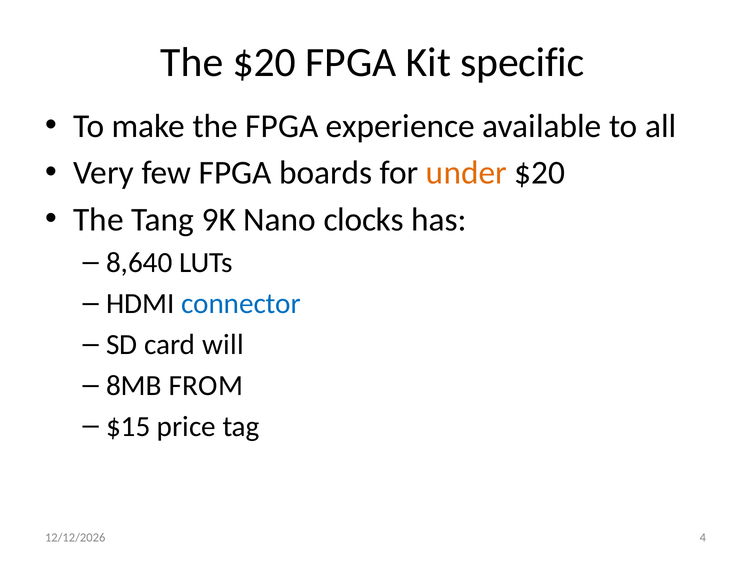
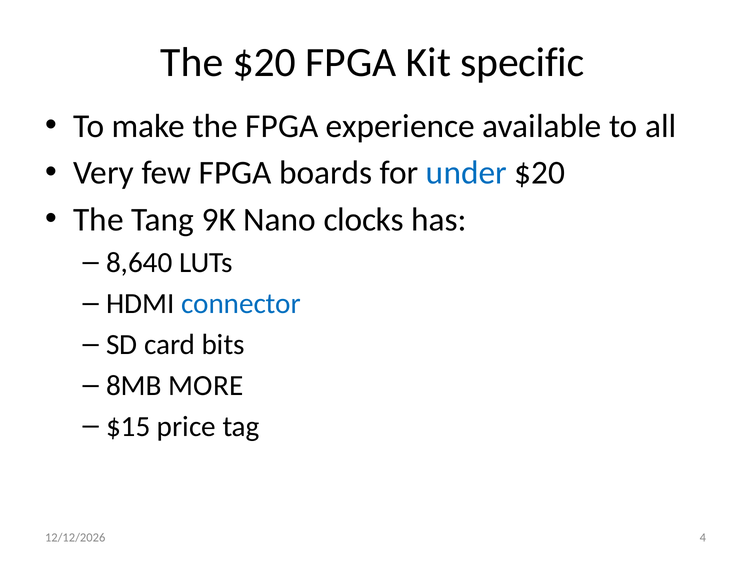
under colour: orange -> blue
will: will -> bits
FROM: FROM -> MORE
